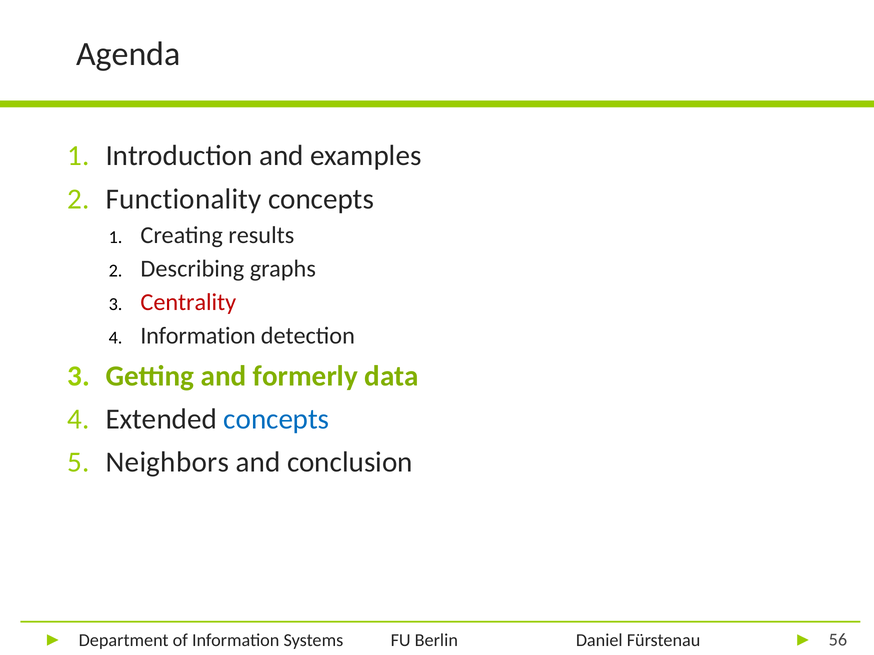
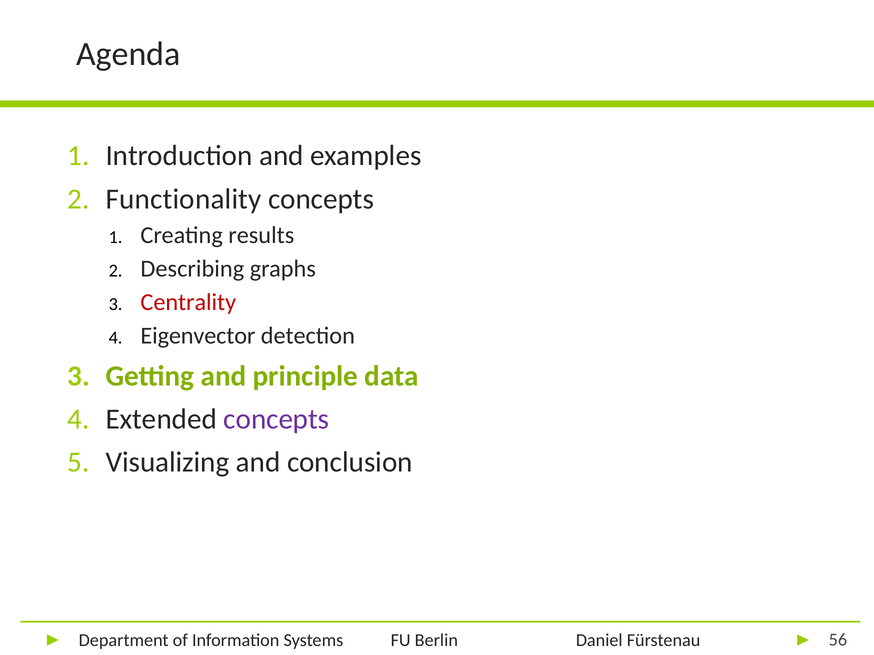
Information at (198, 336): Information -> Eigenvector
formerly: formerly -> principle
concepts at (276, 419) colour: blue -> purple
Neighbors: Neighbors -> Visualizing
